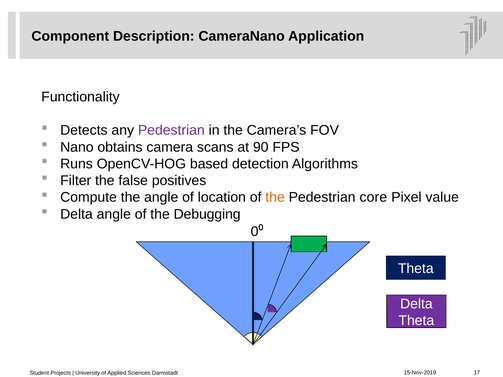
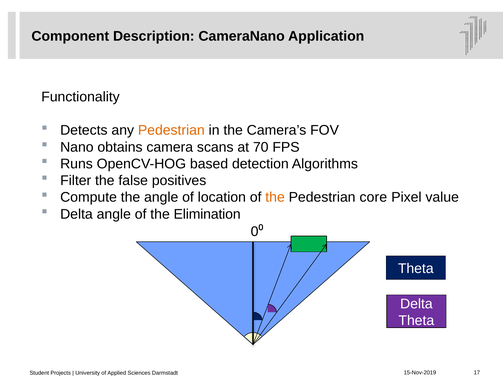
Pedestrian at (171, 130) colour: purple -> orange
90: 90 -> 70
Debugging: Debugging -> Elimination
